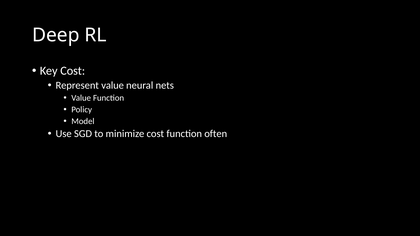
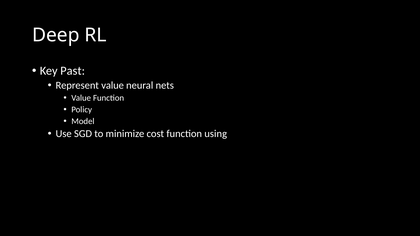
Key Cost: Cost -> Past
often: often -> using
